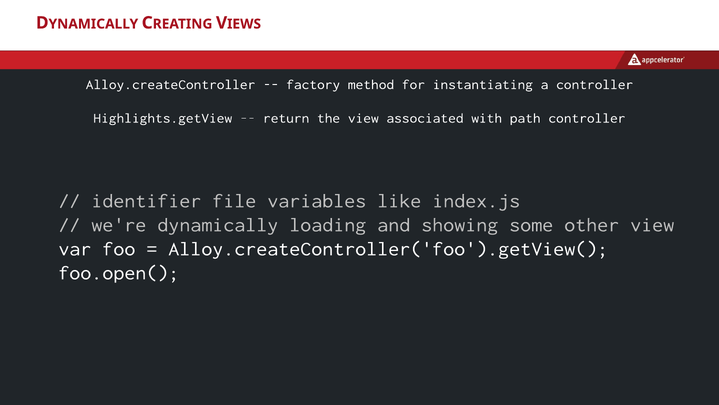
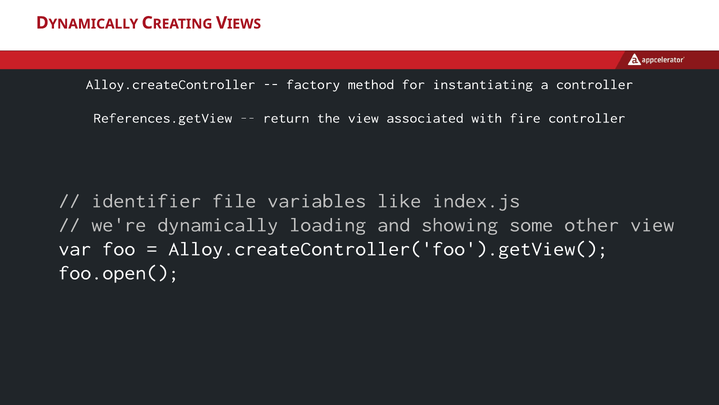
Highlights.getView: Highlights.getView -> References.getView
path: path -> fire
